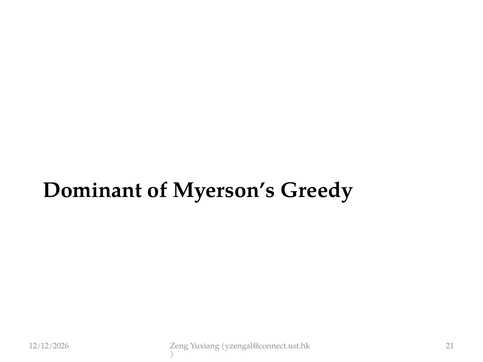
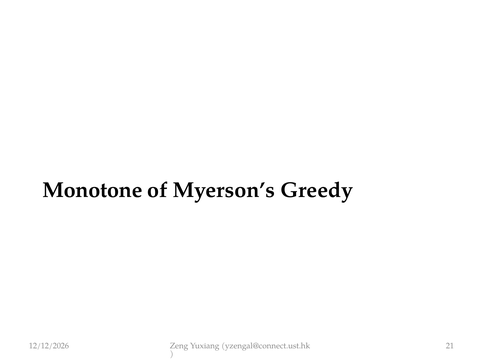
Dominant: Dominant -> Monotone
